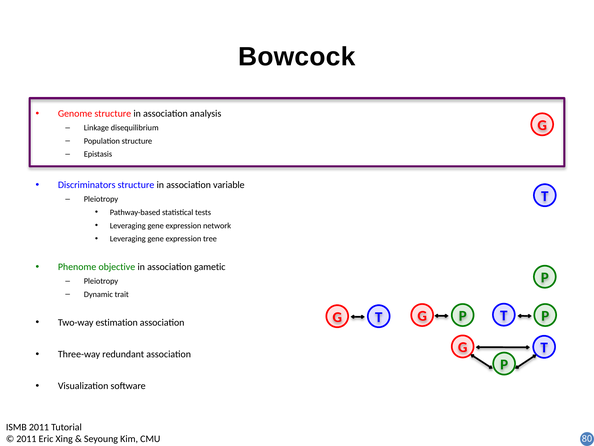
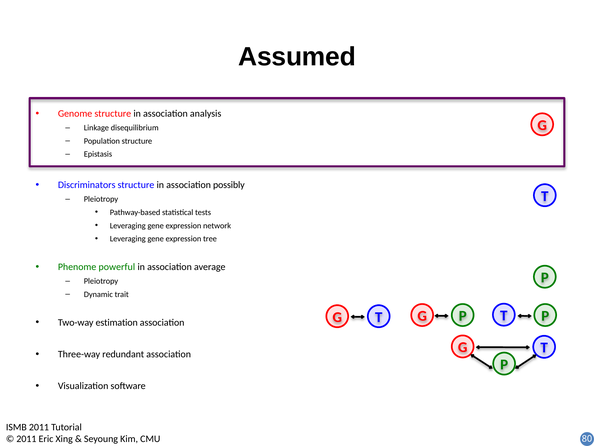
Bowcock: Bowcock -> Assumed
variable: variable -> possibly
objective: objective -> powerful
gametic: gametic -> average
